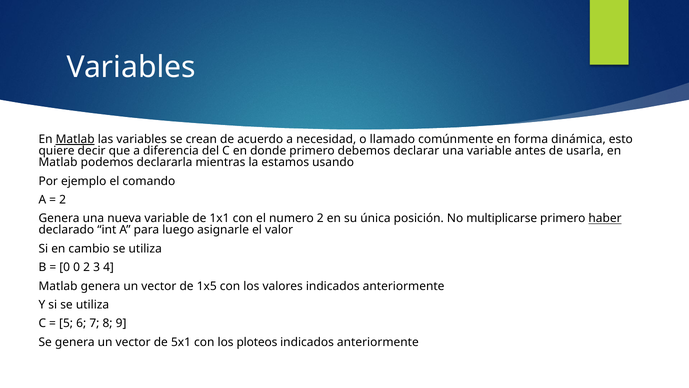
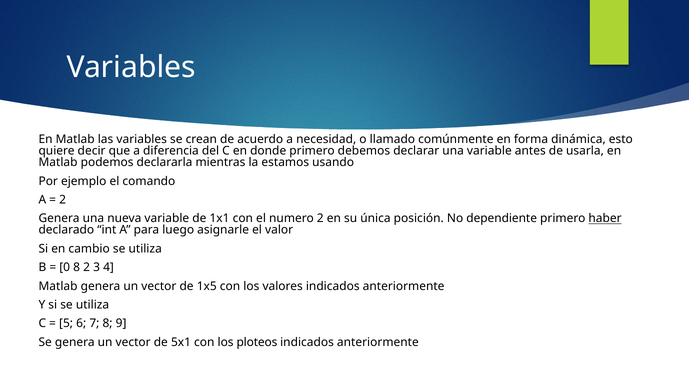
Matlab at (75, 139) underline: present -> none
multiplicarse: multiplicarse -> dependiente
0 0: 0 -> 8
